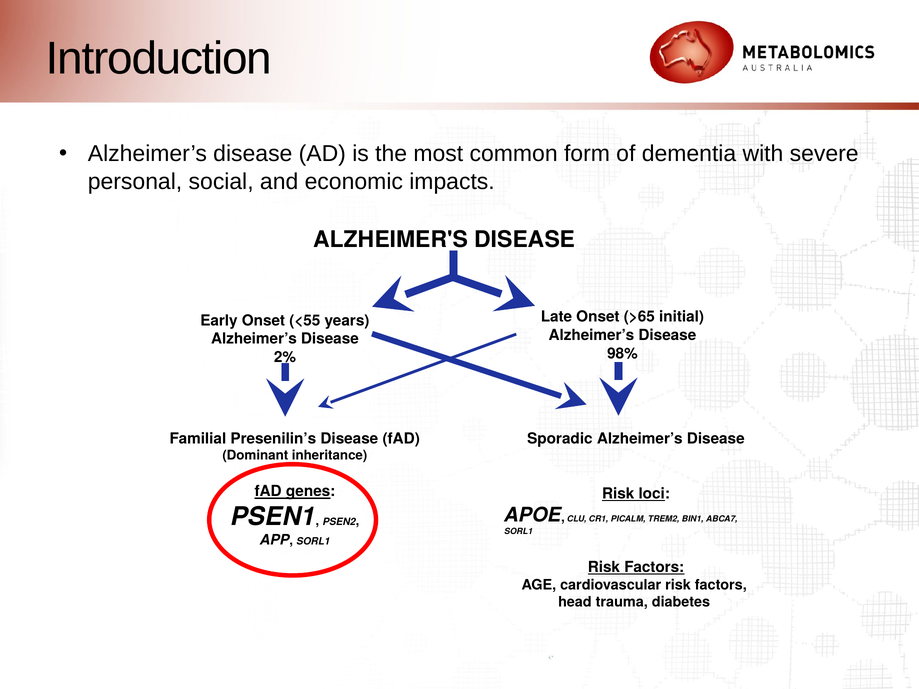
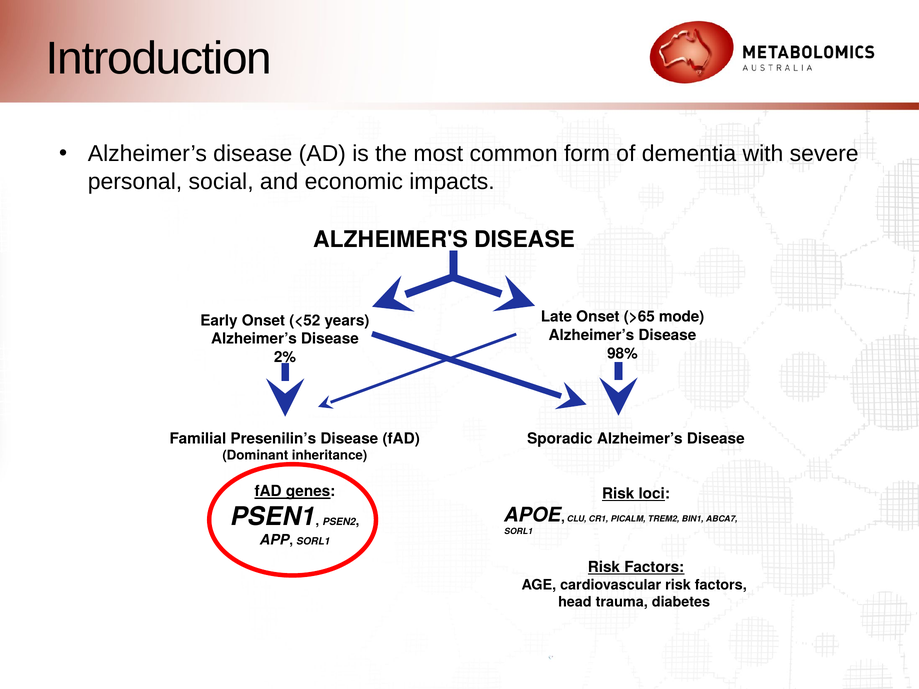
initial: initial -> mode
<55: <55 -> <52
